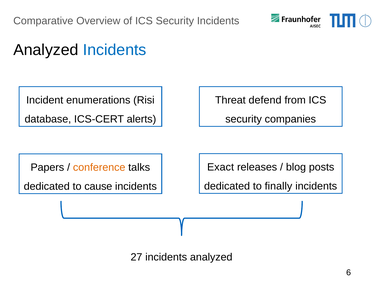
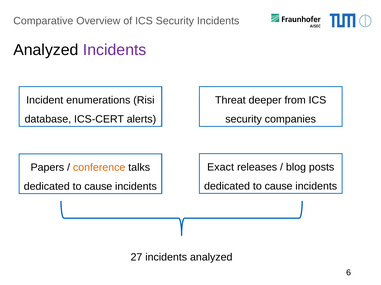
Incidents at (115, 50) colour: blue -> purple
defend: defend -> deeper
finally at (279, 187): finally -> cause
